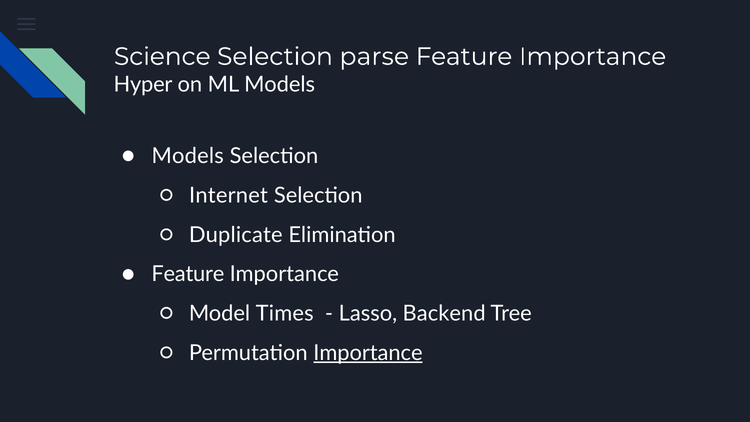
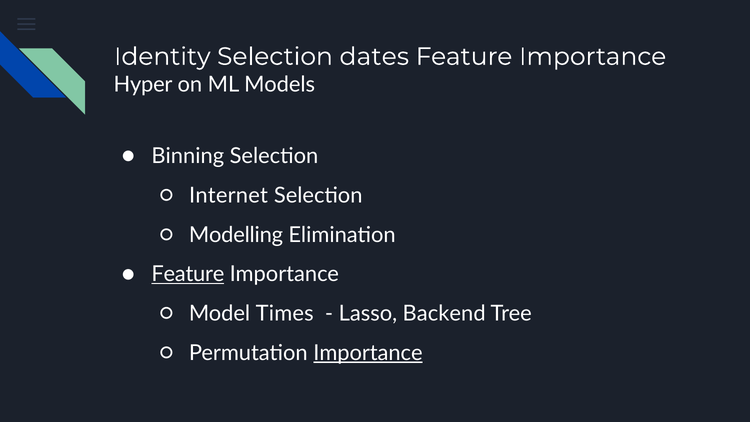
Science: Science -> Identity
parse: parse -> dates
Models at (188, 156): Models -> Binning
Duplicate: Duplicate -> Modelling
Feature at (188, 274) underline: none -> present
